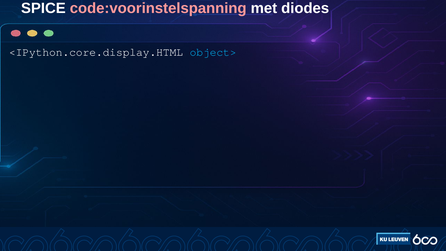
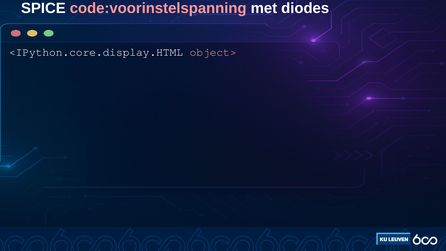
object> colour: light blue -> pink
